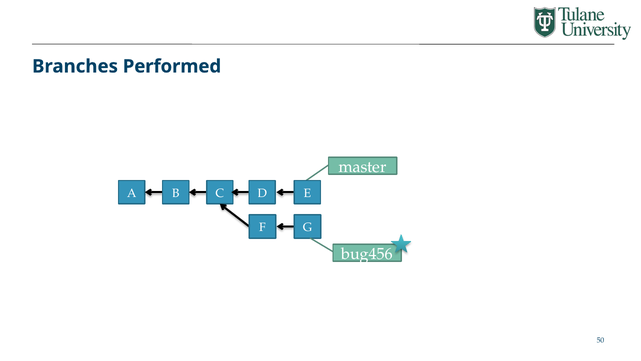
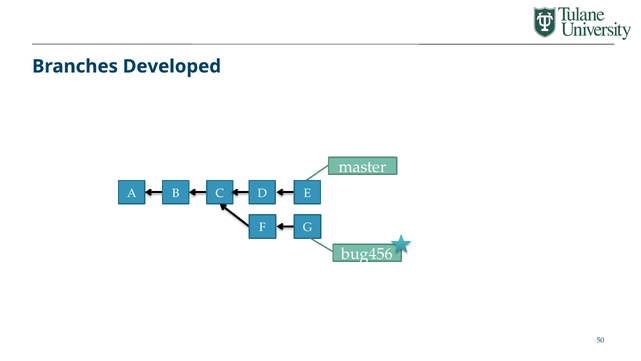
Performed: Performed -> Developed
